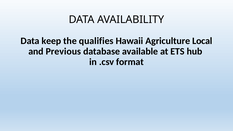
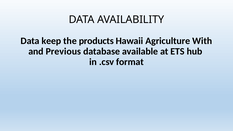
qualifies: qualifies -> products
Local: Local -> With
